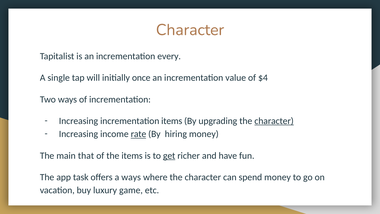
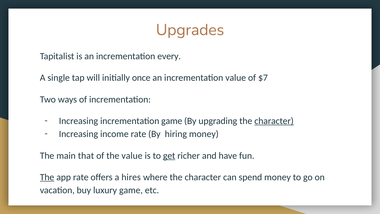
Character at (190, 30): Character -> Upgrades
$4: $4 -> $7
incrementation items: items -> game
rate at (138, 134) underline: present -> none
the items: items -> value
The at (47, 177) underline: none -> present
app task: task -> rate
a ways: ways -> hires
